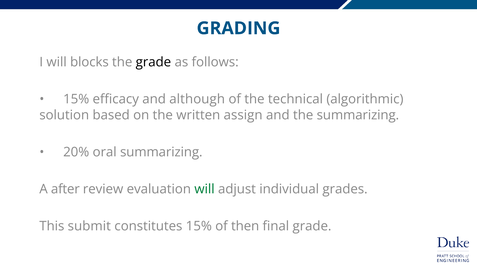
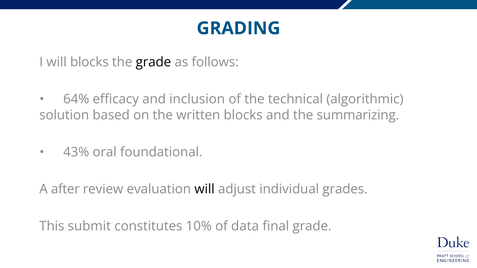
15% at (76, 99): 15% -> 64%
although: although -> inclusion
written assign: assign -> blocks
20%: 20% -> 43%
oral summarizing: summarizing -> foundational
will at (205, 189) colour: green -> black
constitutes 15%: 15% -> 10%
then: then -> data
